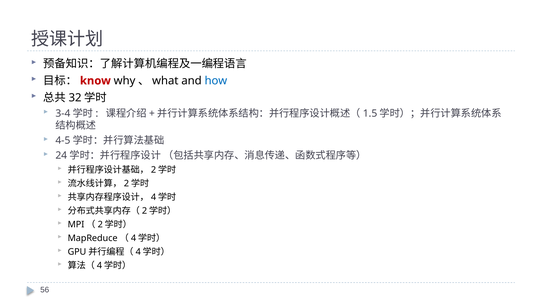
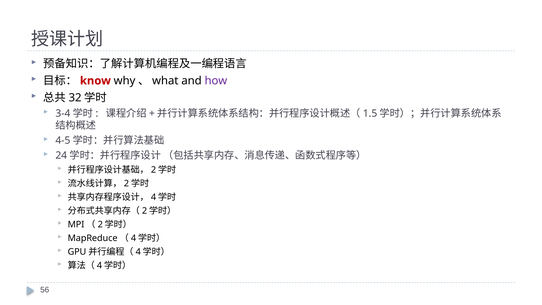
how colour: blue -> purple
